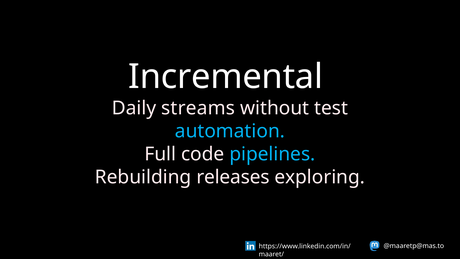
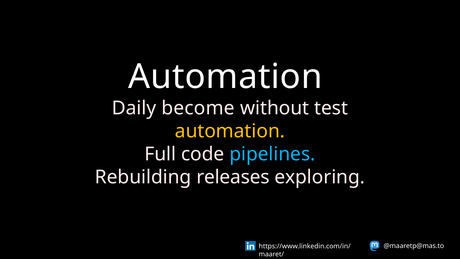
Incremental at (226, 77): Incremental -> Automation
streams: streams -> become
automation at (230, 131) colour: light blue -> yellow
